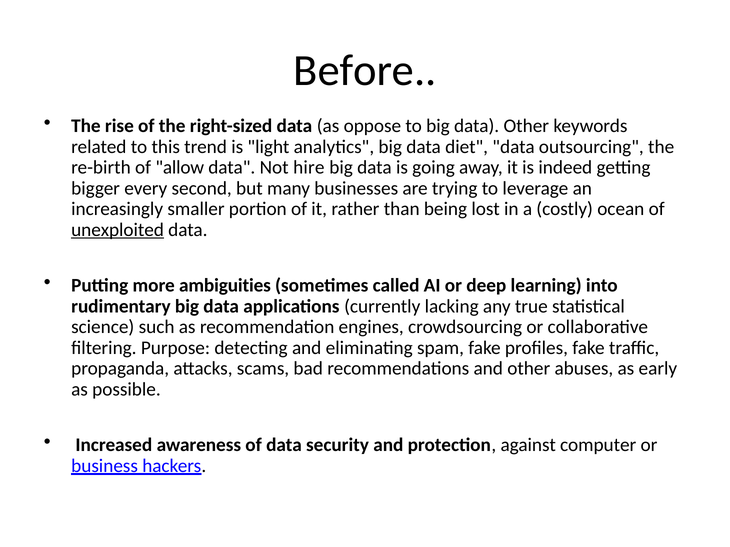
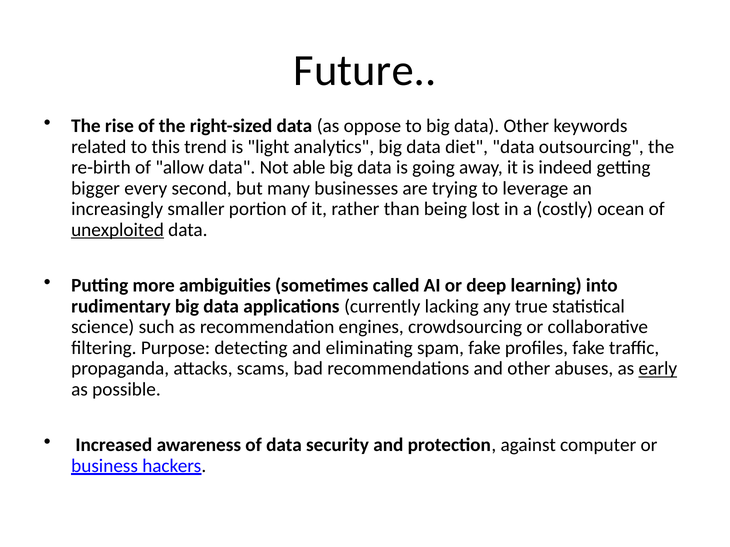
Before: Before -> Future
hire: hire -> able
early underline: none -> present
